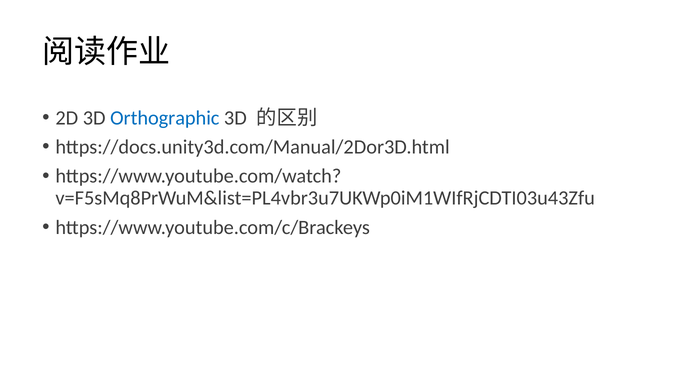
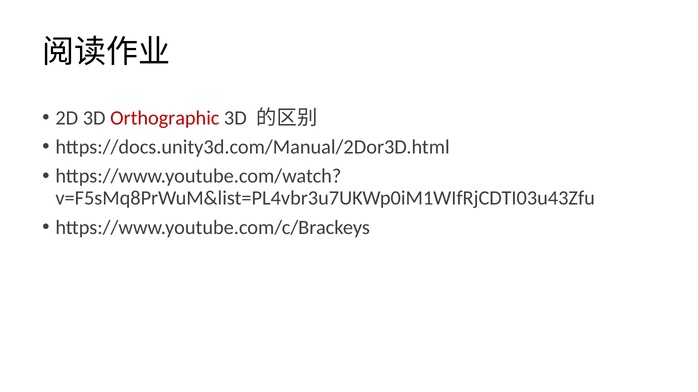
Orthographic colour: blue -> red
